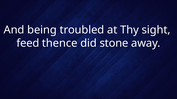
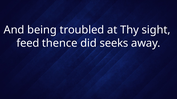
stone: stone -> seeks
